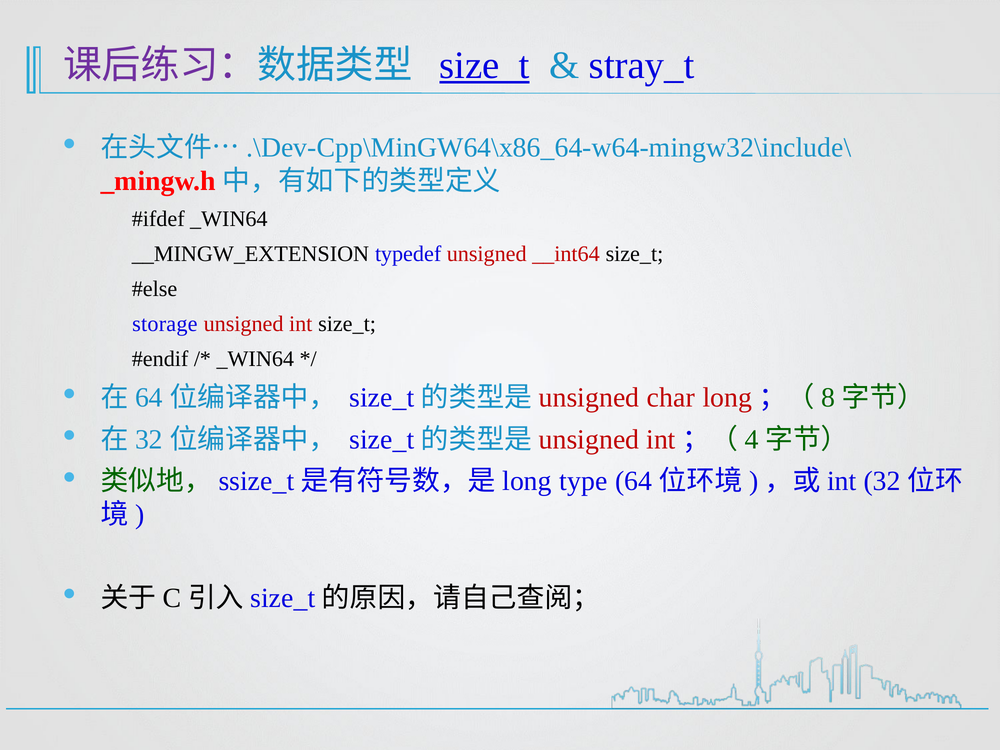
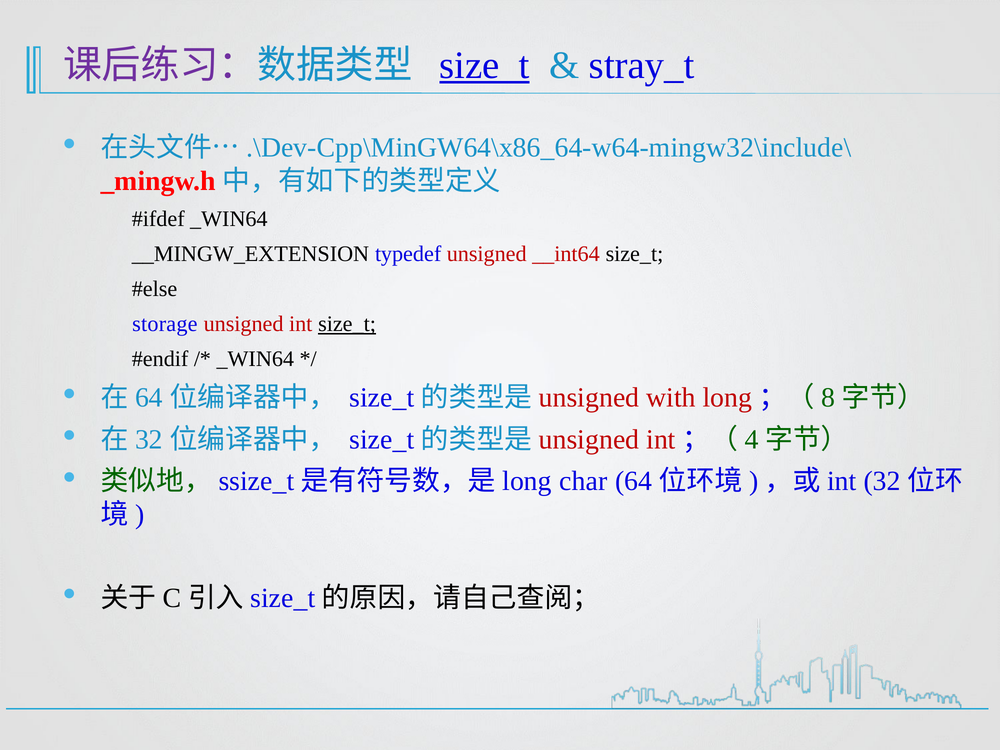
size_t at (347, 324) underline: none -> present
char: char -> with
type: type -> char
